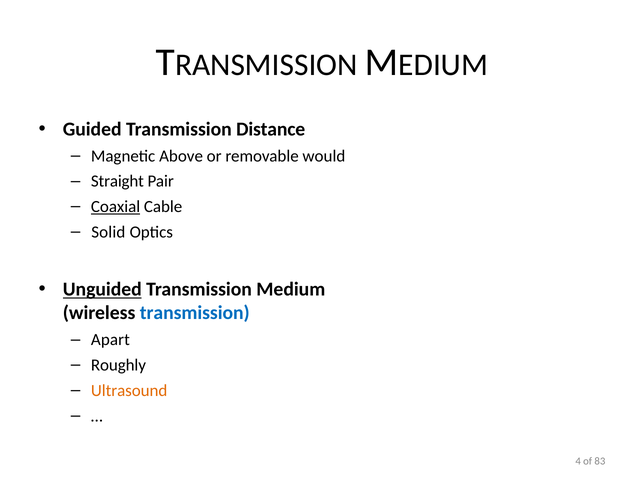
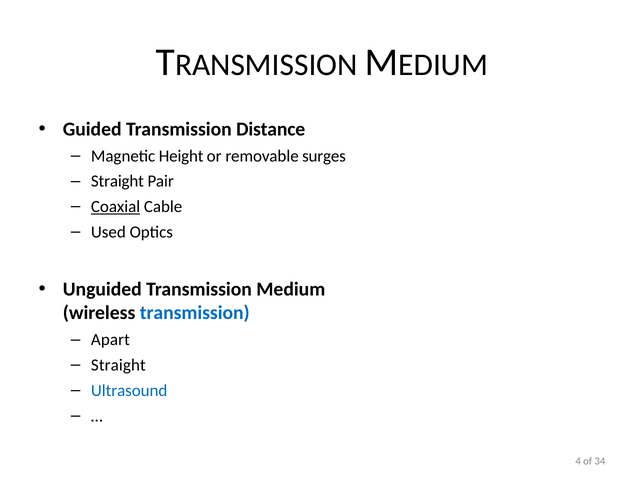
Above: Above -> Height
would: would -> surges
Solid: Solid -> Used
Unguided underline: present -> none
Roughly at (118, 365): Roughly -> Straight
Ultrasound colour: orange -> blue
83: 83 -> 34
